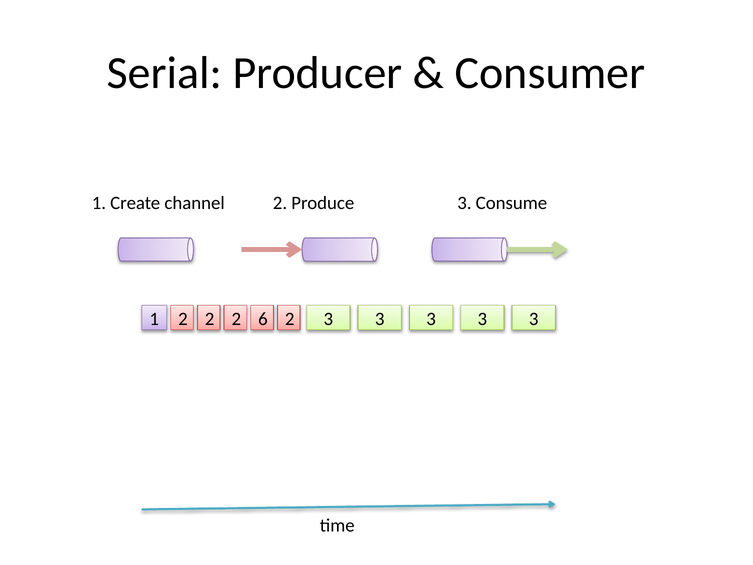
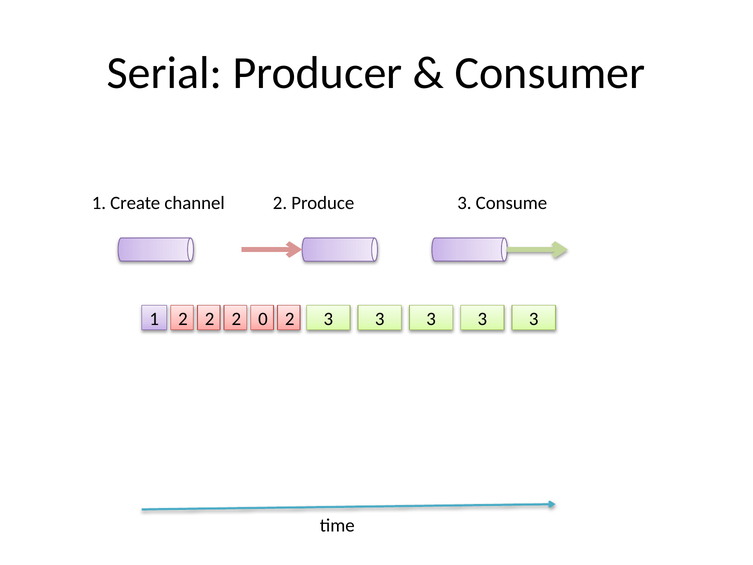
6: 6 -> 0
